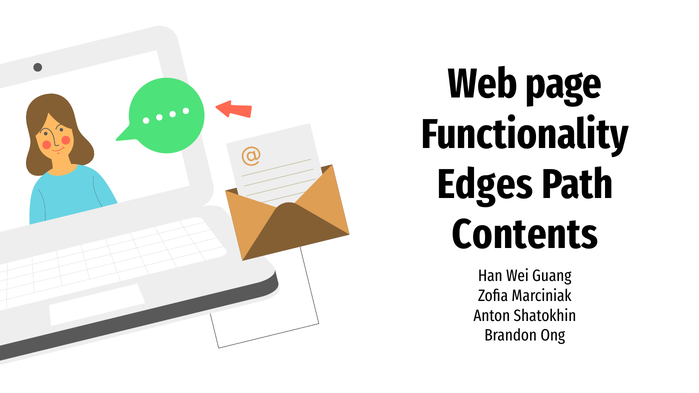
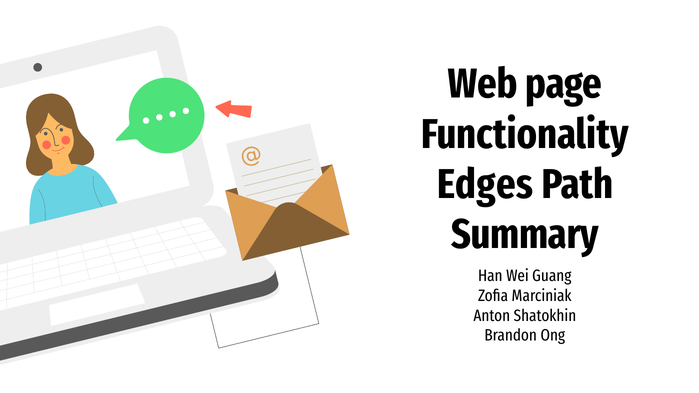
Contents: Contents -> Summary
